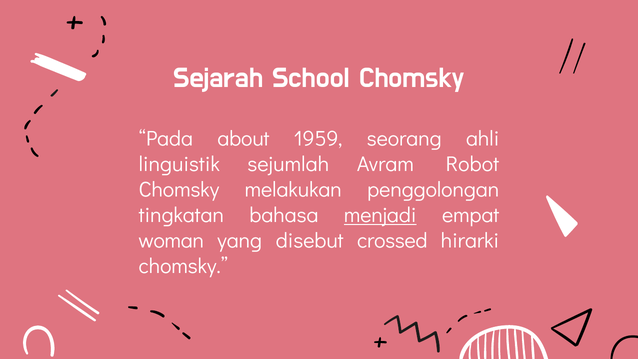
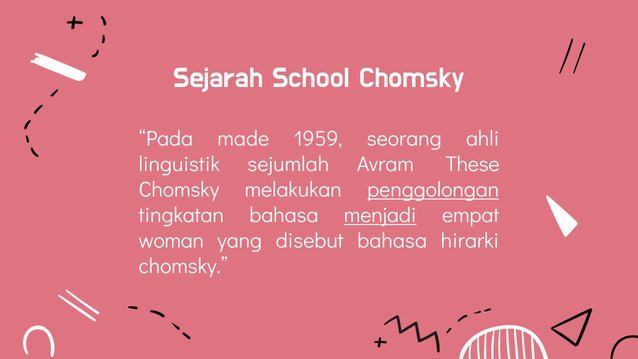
about: about -> made
Robot: Robot -> These
penggolongan underline: none -> present
disebut crossed: crossed -> bahasa
